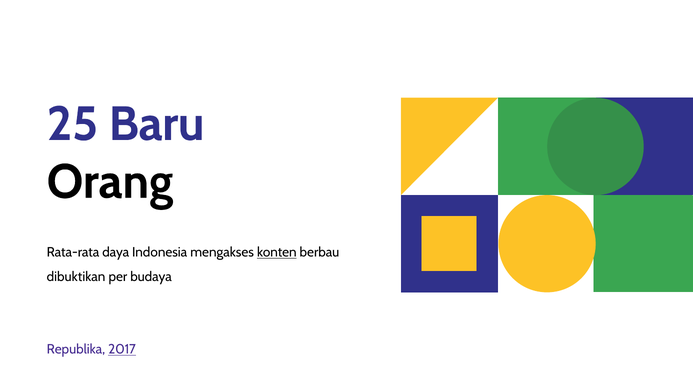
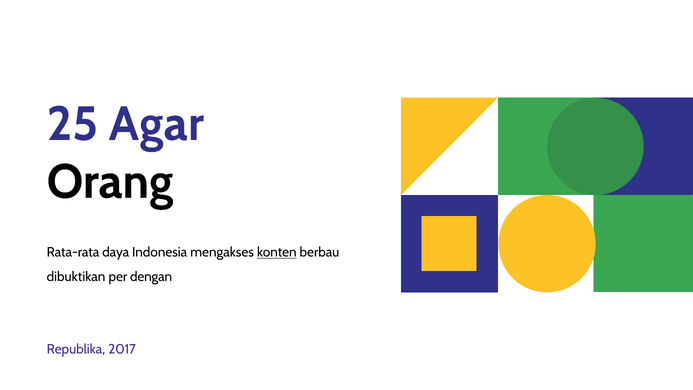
Baru: Baru -> Agar
budaya: budaya -> dengan
2017 underline: present -> none
